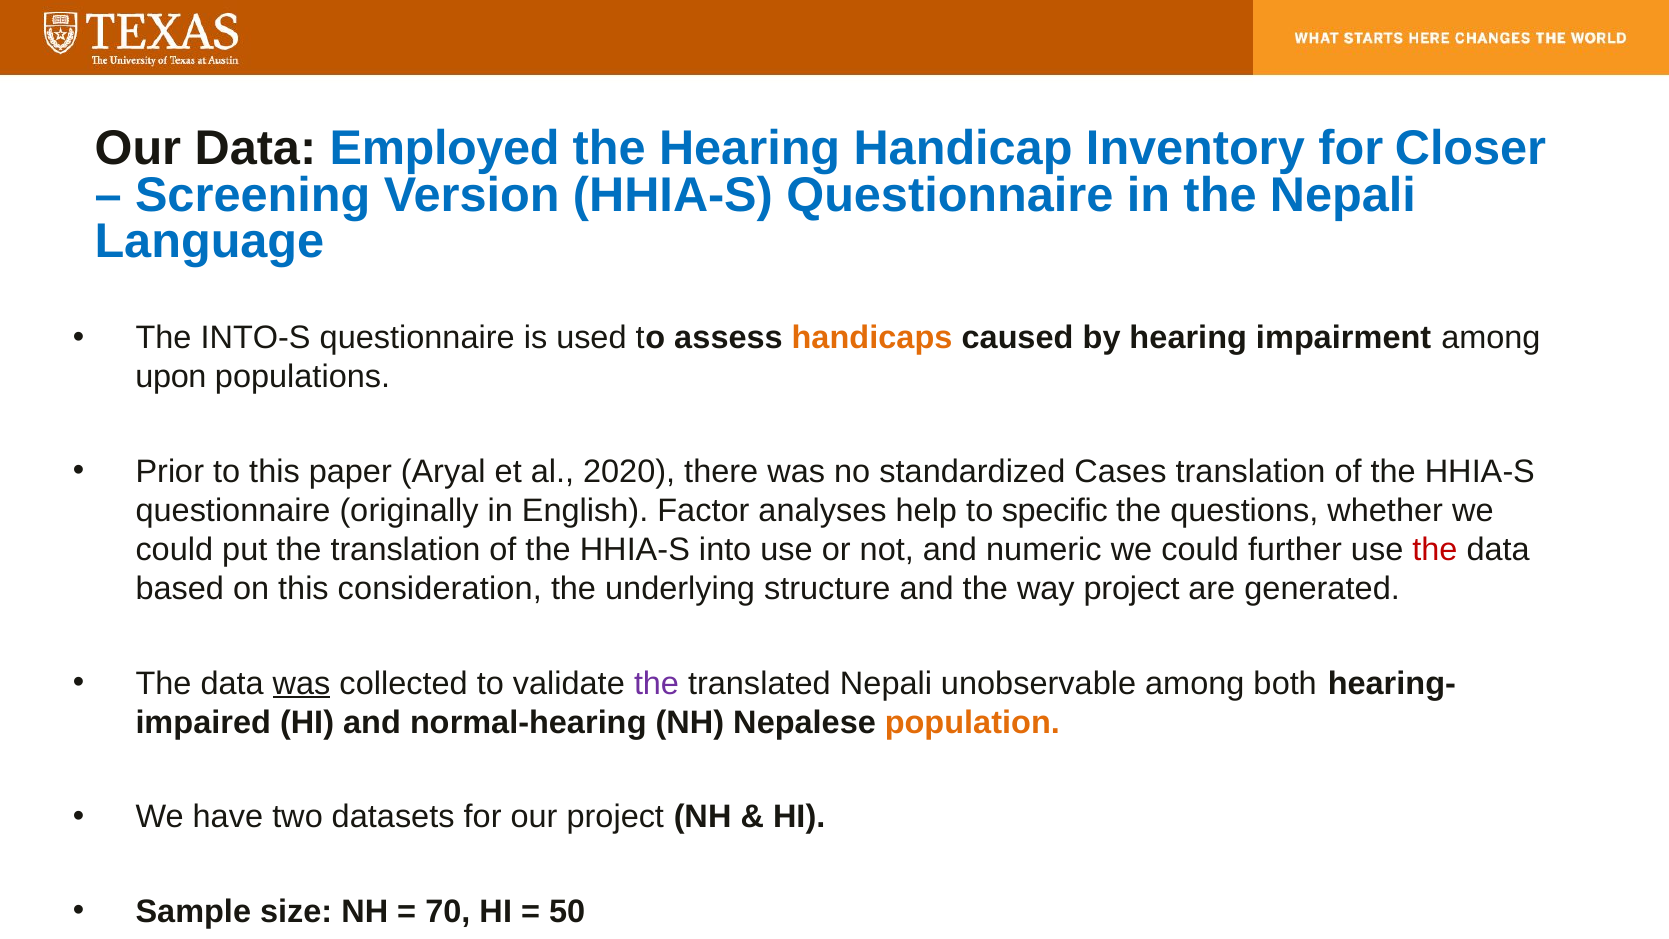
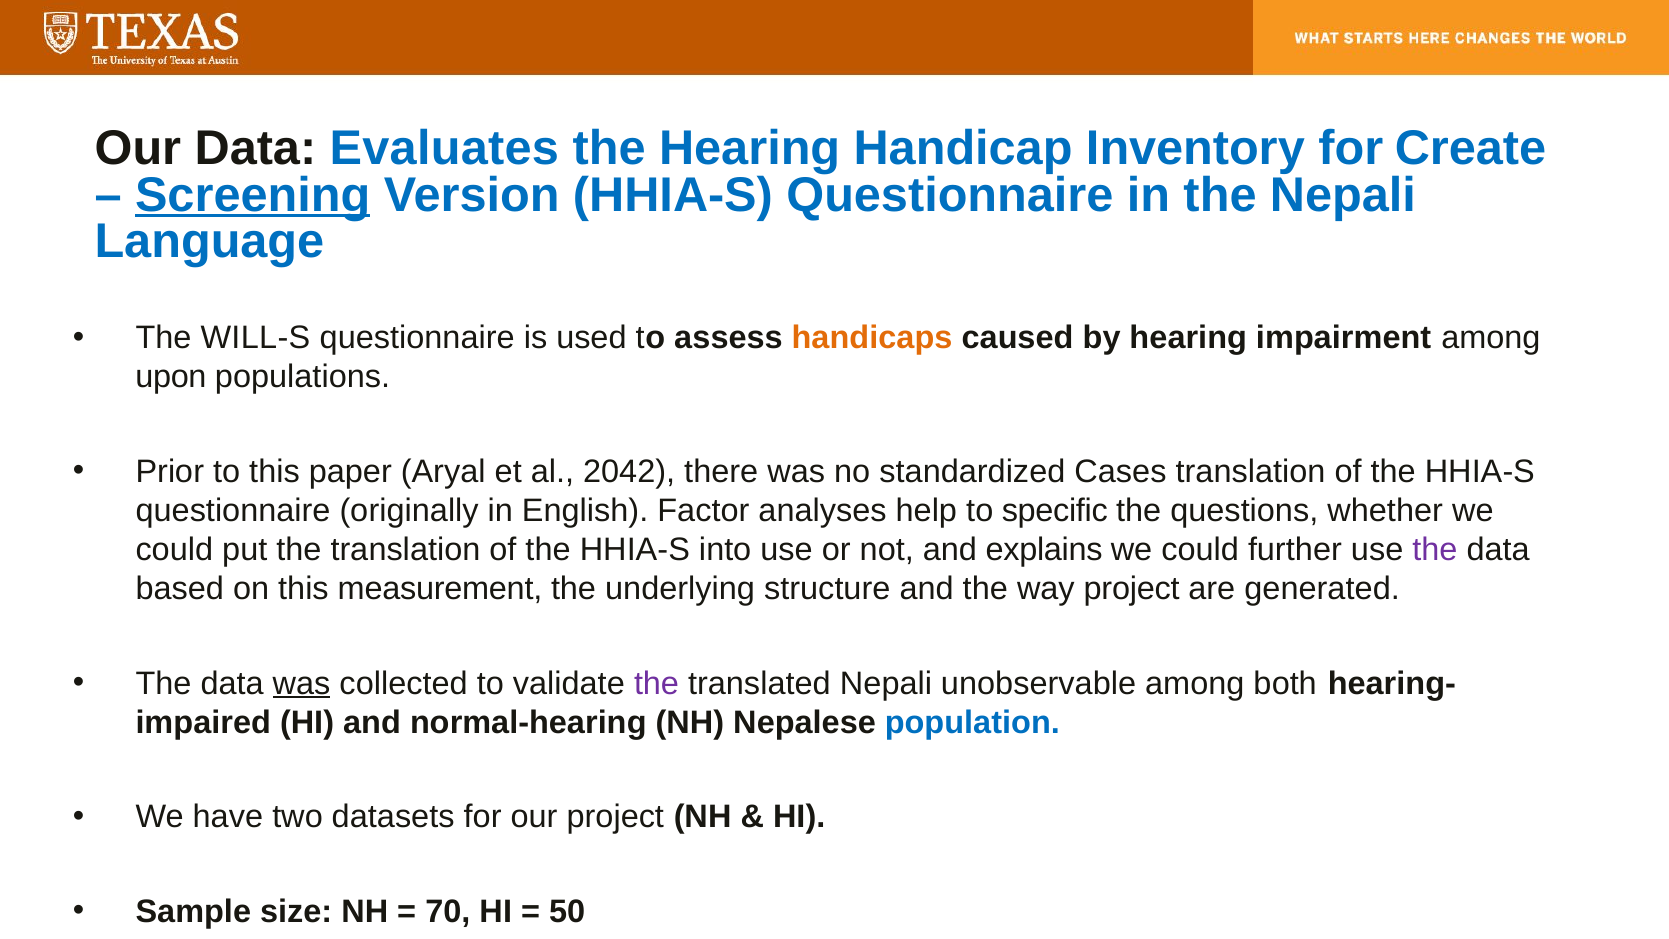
Employed: Employed -> Evaluates
Closer: Closer -> Create
Screening underline: none -> present
INTO-S: INTO-S -> WILL-S
2020: 2020 -> 2042
numeric: numeric -> explains
the at (1435, 550) colour: red -> purple
consideration: consideration -> measurement
population colour: orange -> blue
